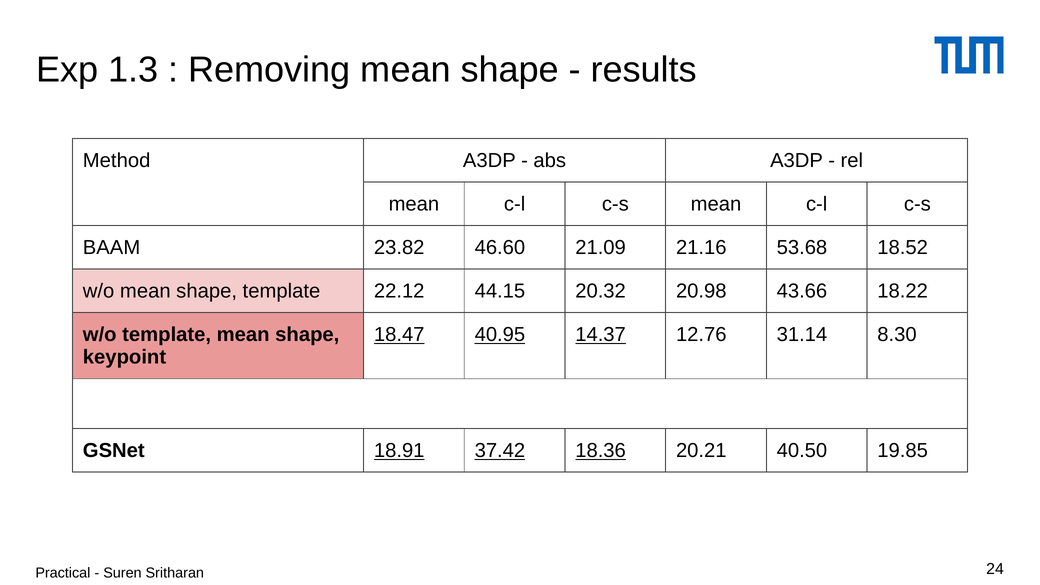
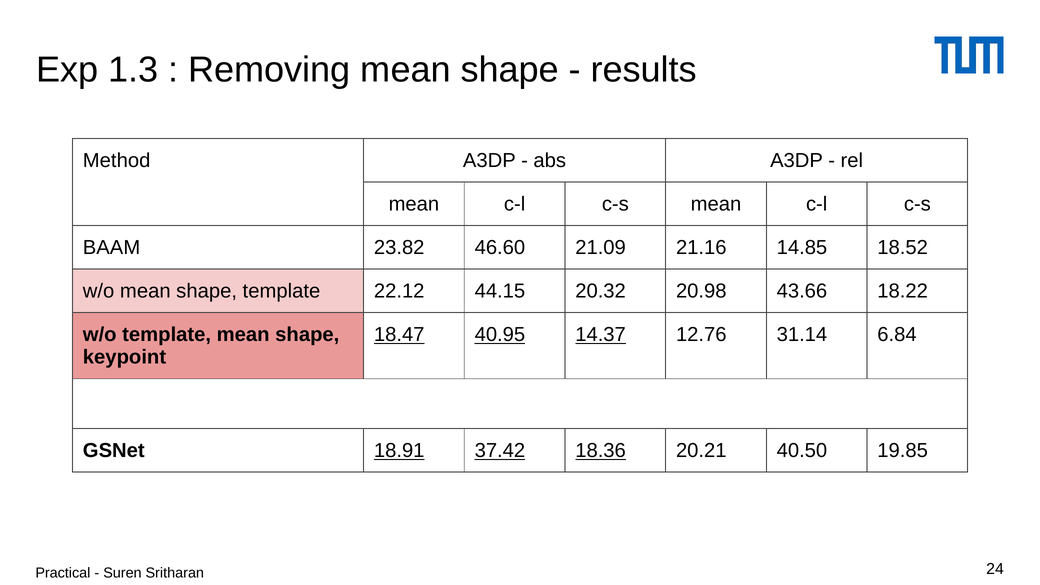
53.68: 53.68 -> 14.85
8.30: 8.30 -> 6.84
